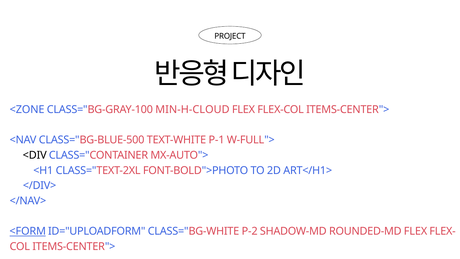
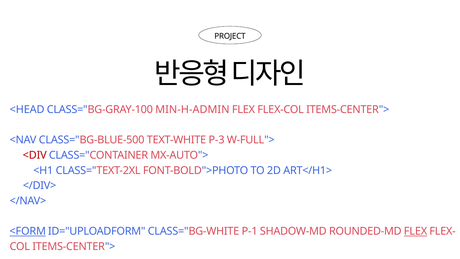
<ZONE: <ZONE -> <HEAD
MIN-H-CLOUD: MIN-H-CLOUD -> MIN-H-ADMIN
P-1: P-1 -> P-3
<DIV colour: black -> red
P-2: P-2 -> P-1
FLEX at (416, 231) underline: none -> present
